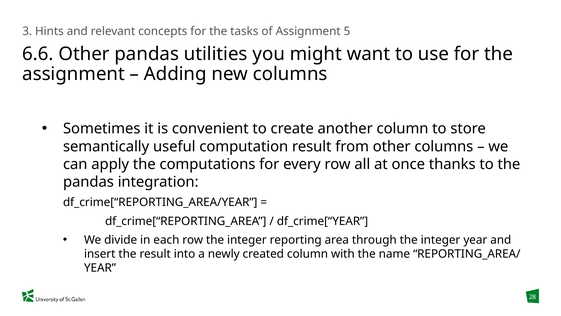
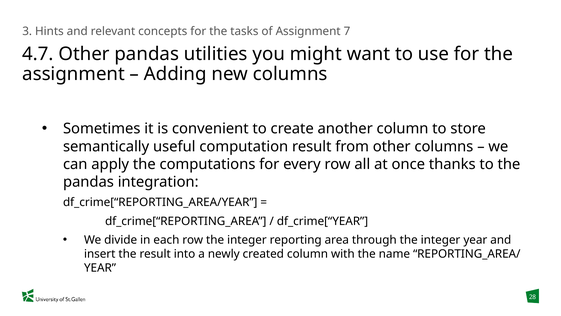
5: 5 -> 7
6.6: 6.6 -> 4.7
